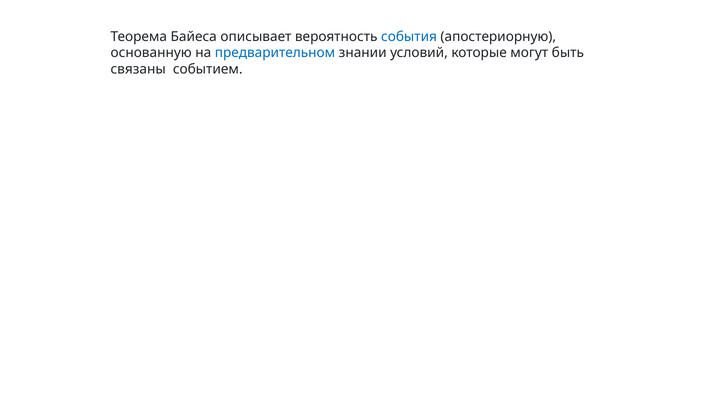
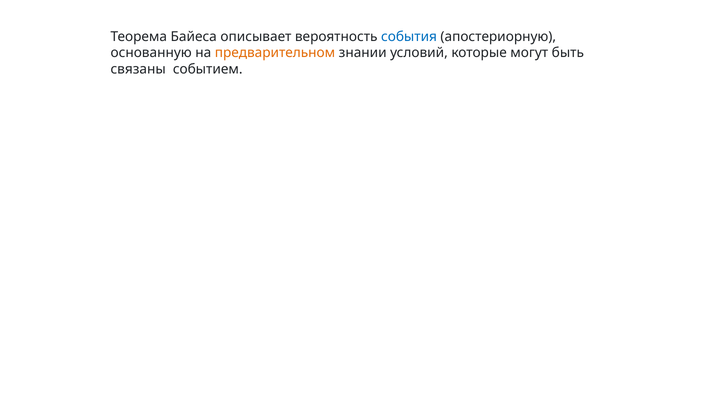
предварительном colour: blue -> orange
